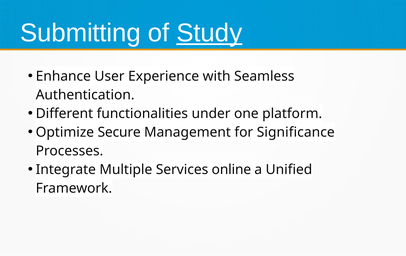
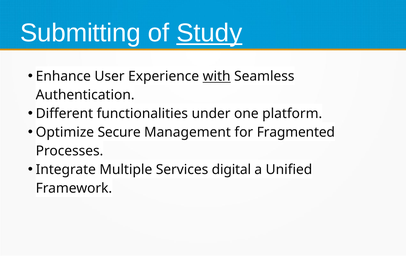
with underline: none -> present
Significance: Significance -> Fragmented
online: online -> digital
